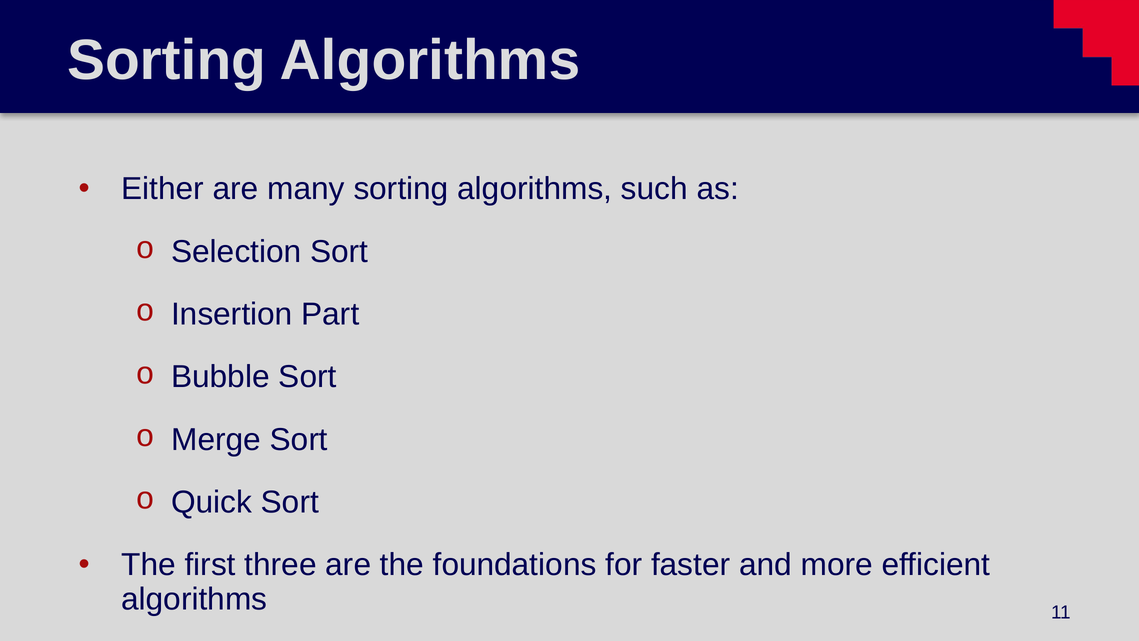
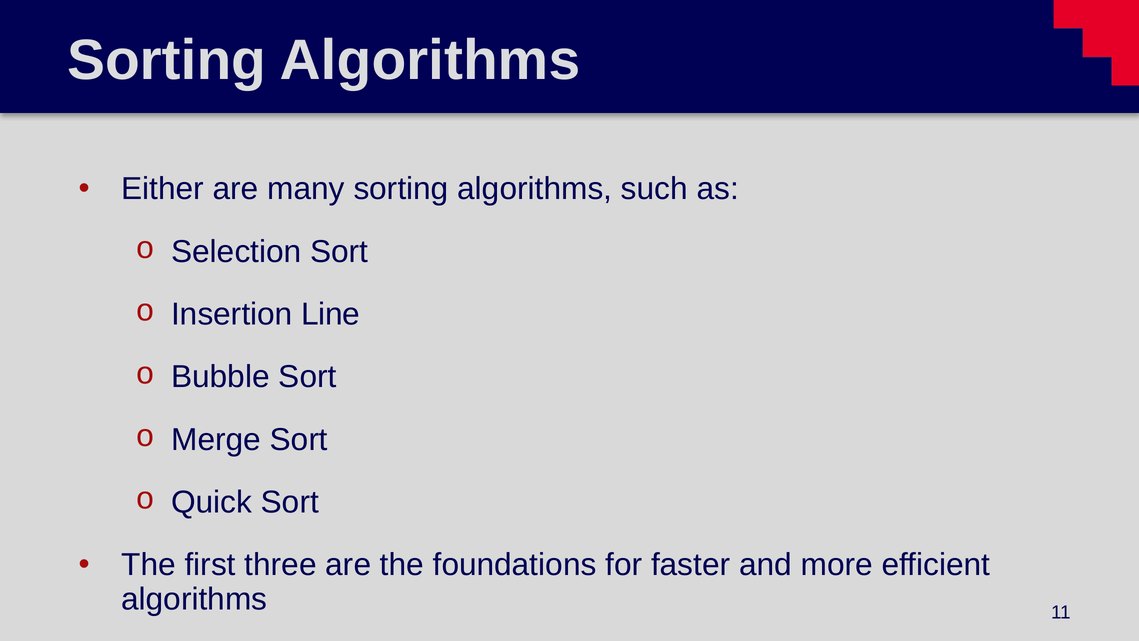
Part: Part -> Line
